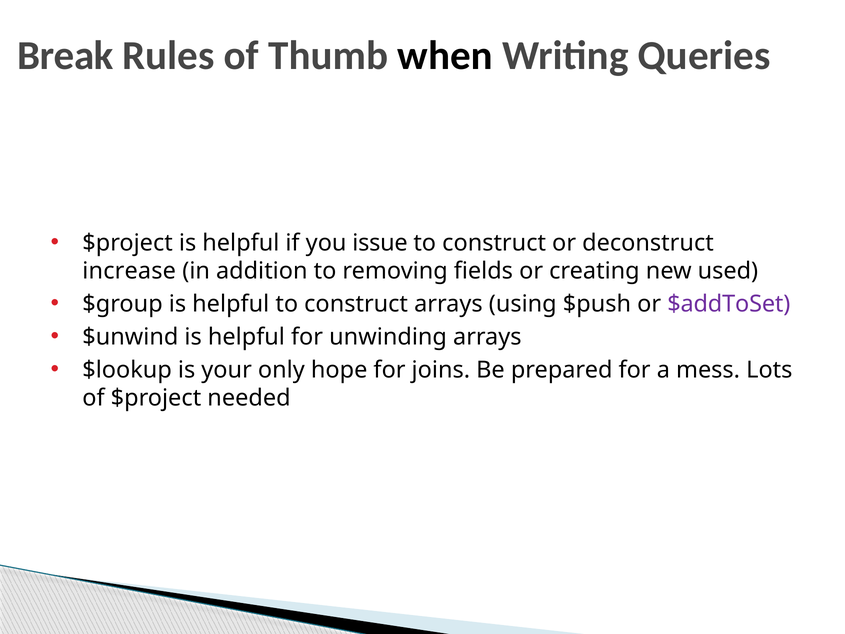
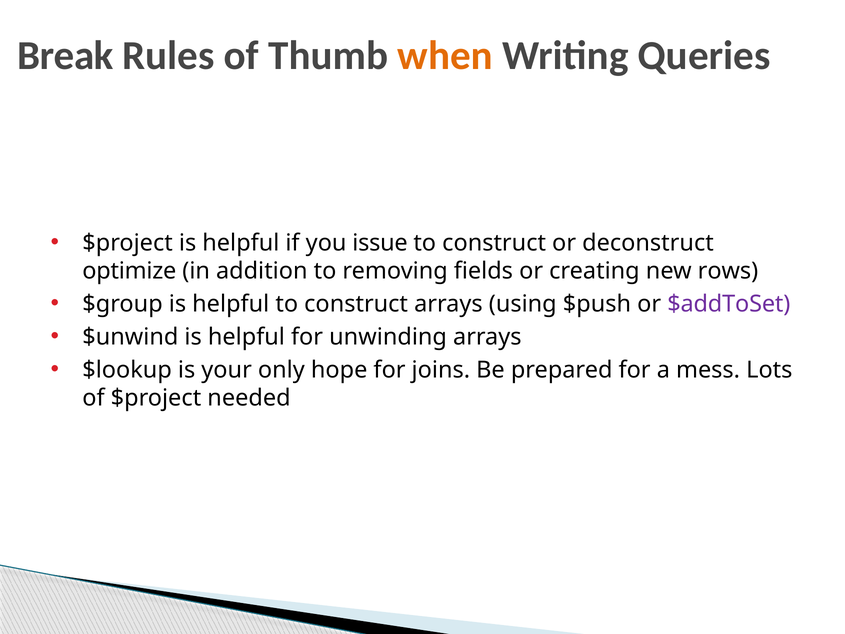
when colour: black -> orange
increase: increase -> optimize
used: used -> rows
